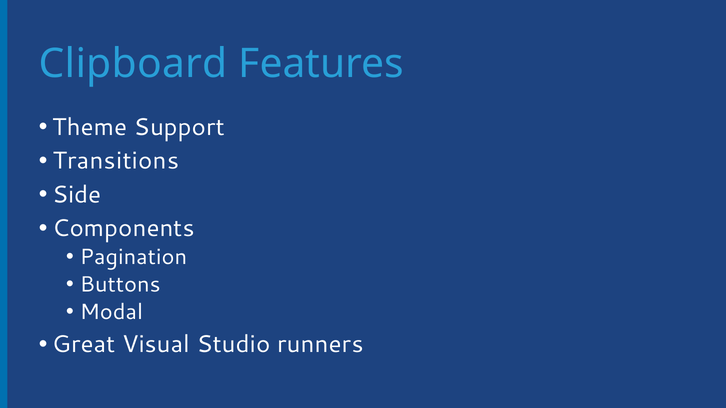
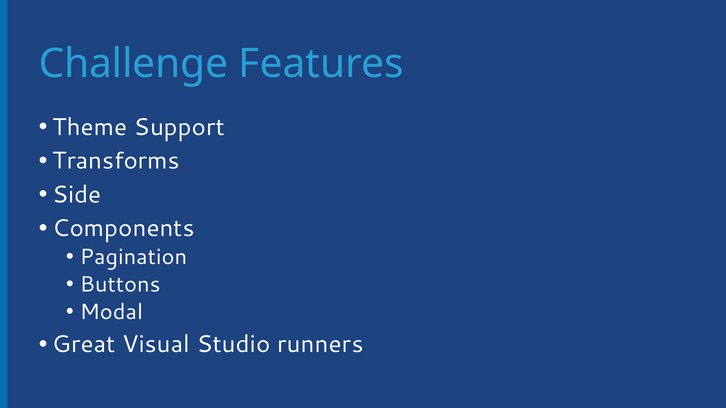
Clipboard: Clipboard -> Challenge
Transitions: Transitions -> Transforms
